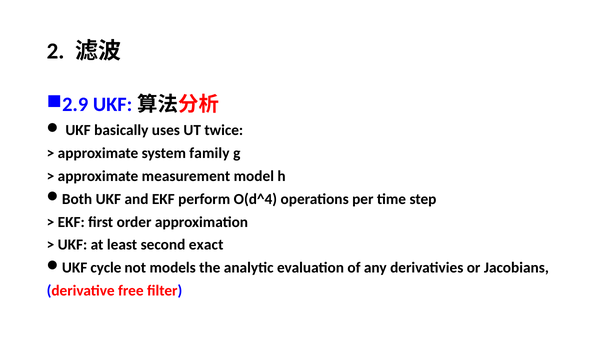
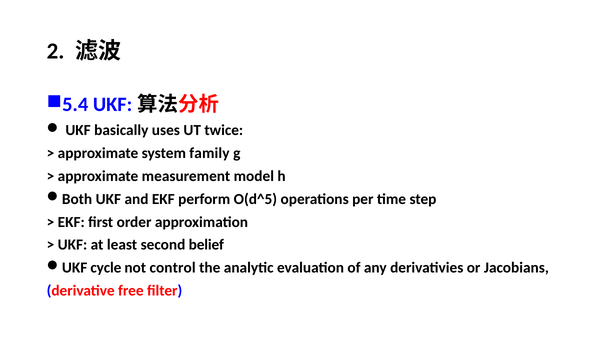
2.9: 2.9 -> 5.4
O(d^4: O(d^4 -> O(d^5
exact: exact -> belief
models: models -> control
